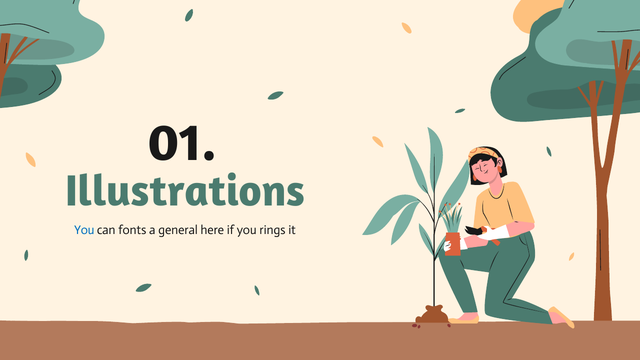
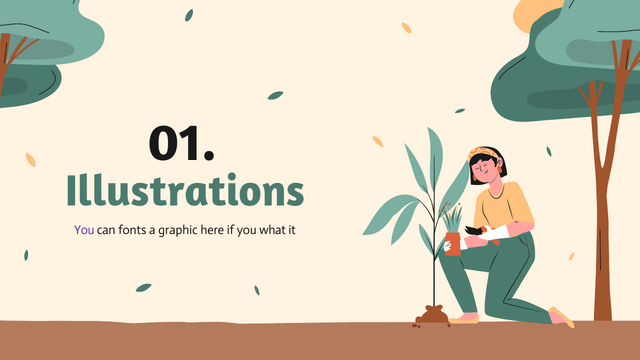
You at (84, 230) colour: blue -> purple
general: general -> graphic
rings: rings -> what
